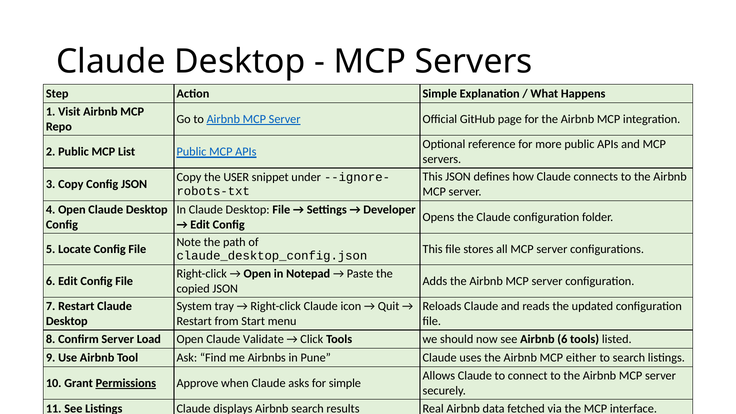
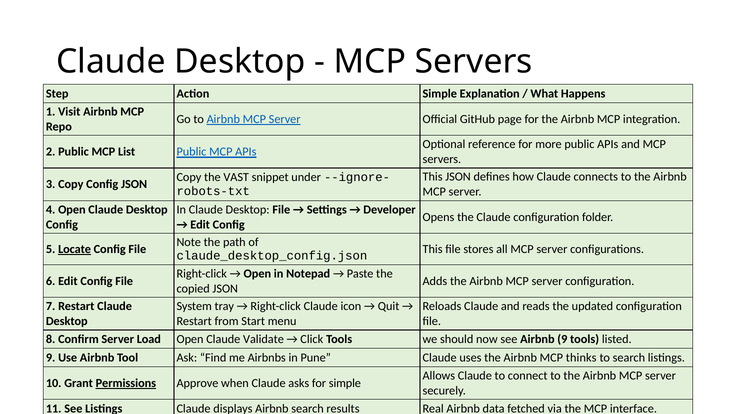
USER: USER -> VAST
Locate underline: none -> present
Airbnb 6: 6 -> 9
either: either -> thinks
